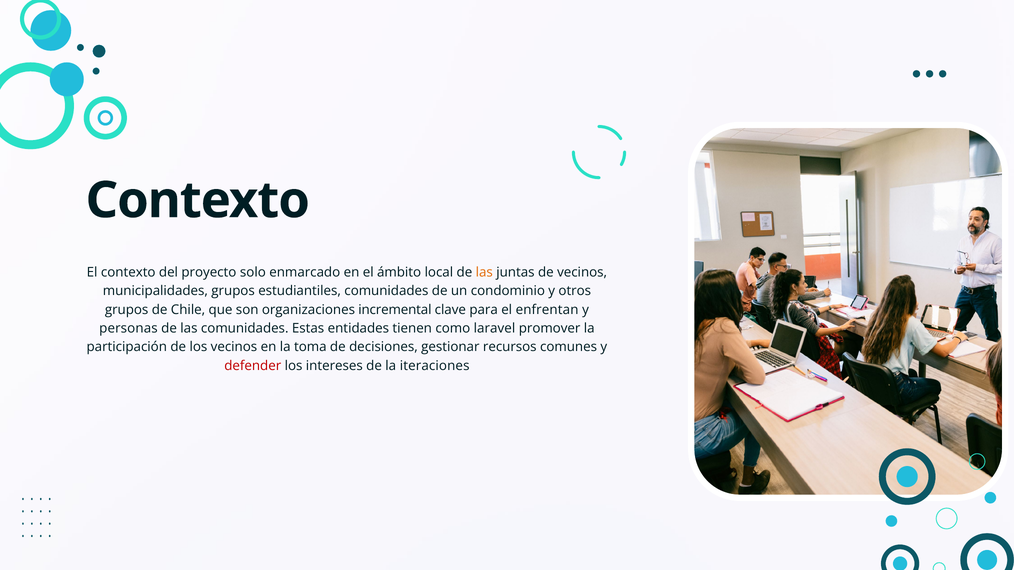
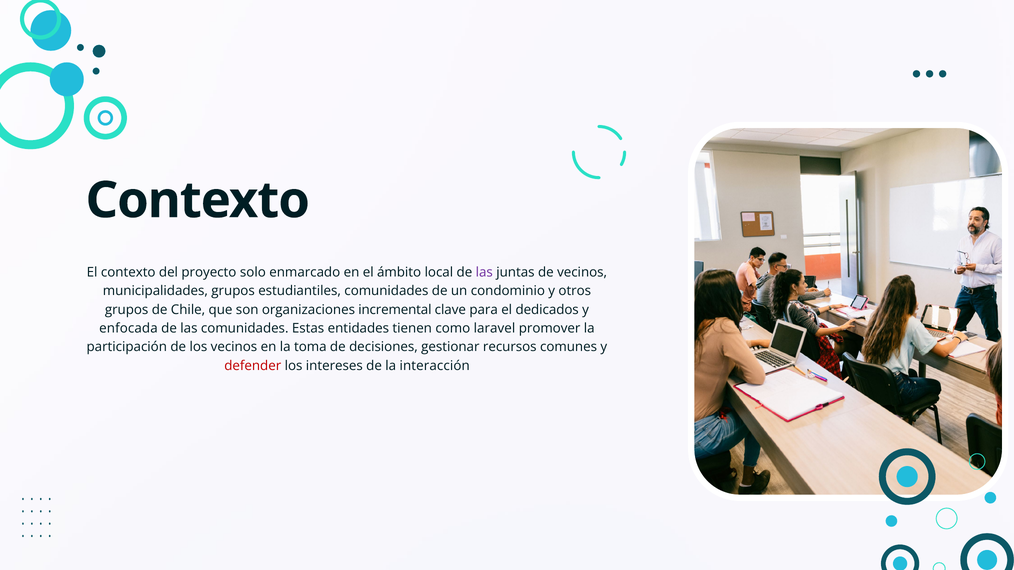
las at (484, 272) colour: orange -> purple
enfrentan: enfrentan -> dedicados
personas: personas -> enfocada
iteraciones: iteraciones -> interacción
